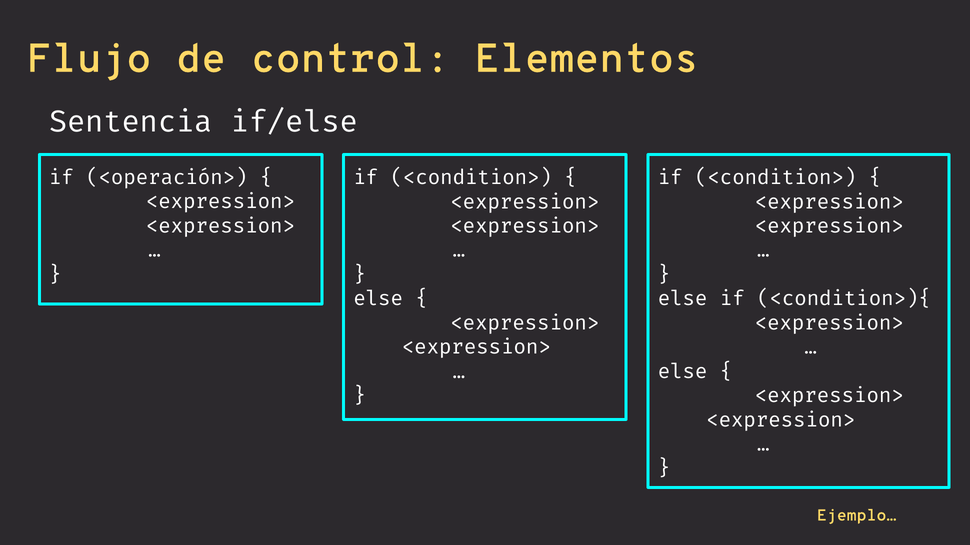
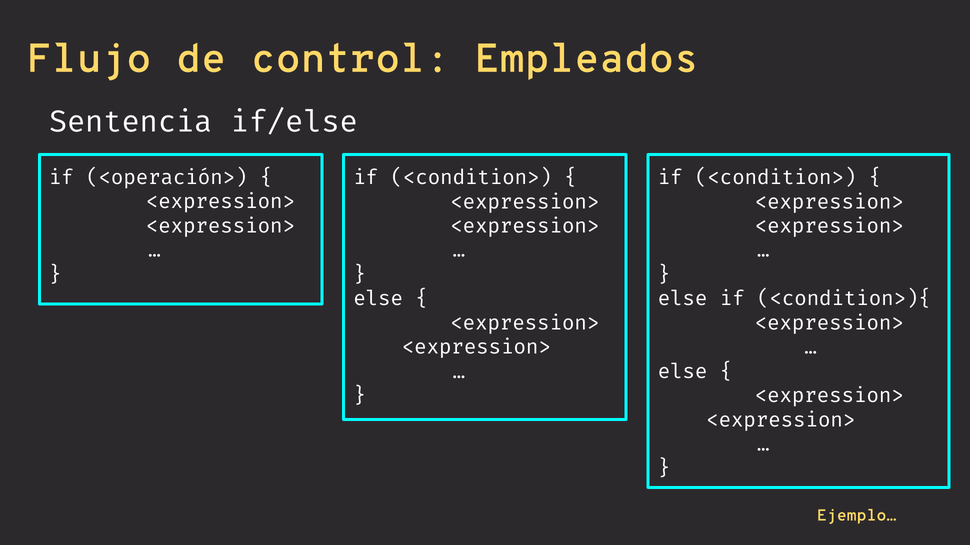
Elementos: Elementos -> Empleados
